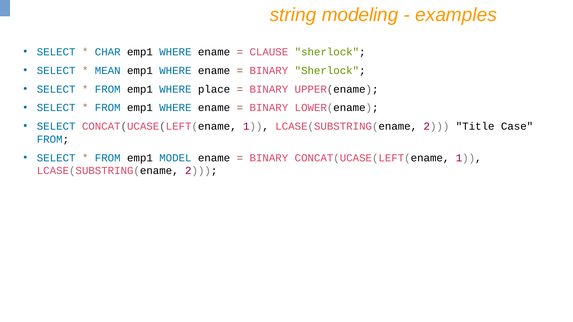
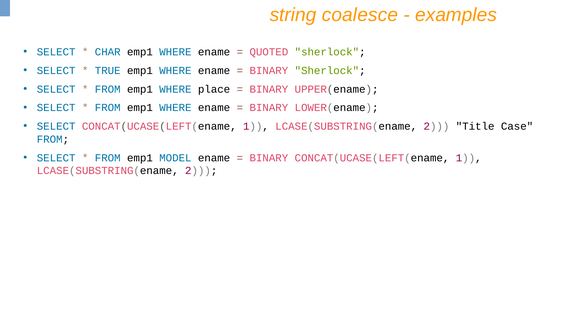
modeling: modeling -> coalesce
CLAUSE: CLAUSE -> QUOTED
MEAN: MEAN -> TRUE
